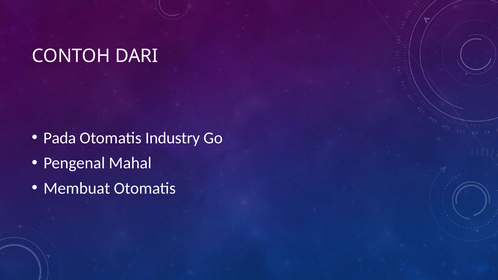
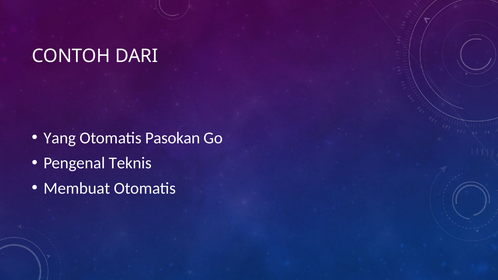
Pada: Pada -> Yang
Industry: Industry -> Pasokan
Mahal: Mahal -> Teknis
